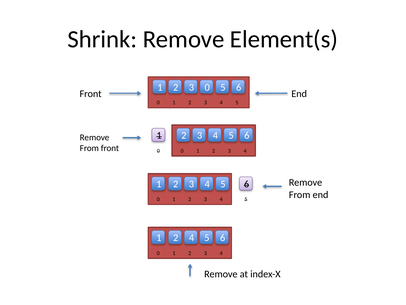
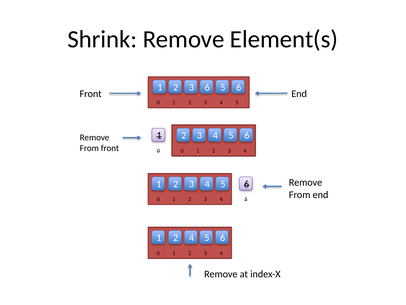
3 0: 0 -> 6
